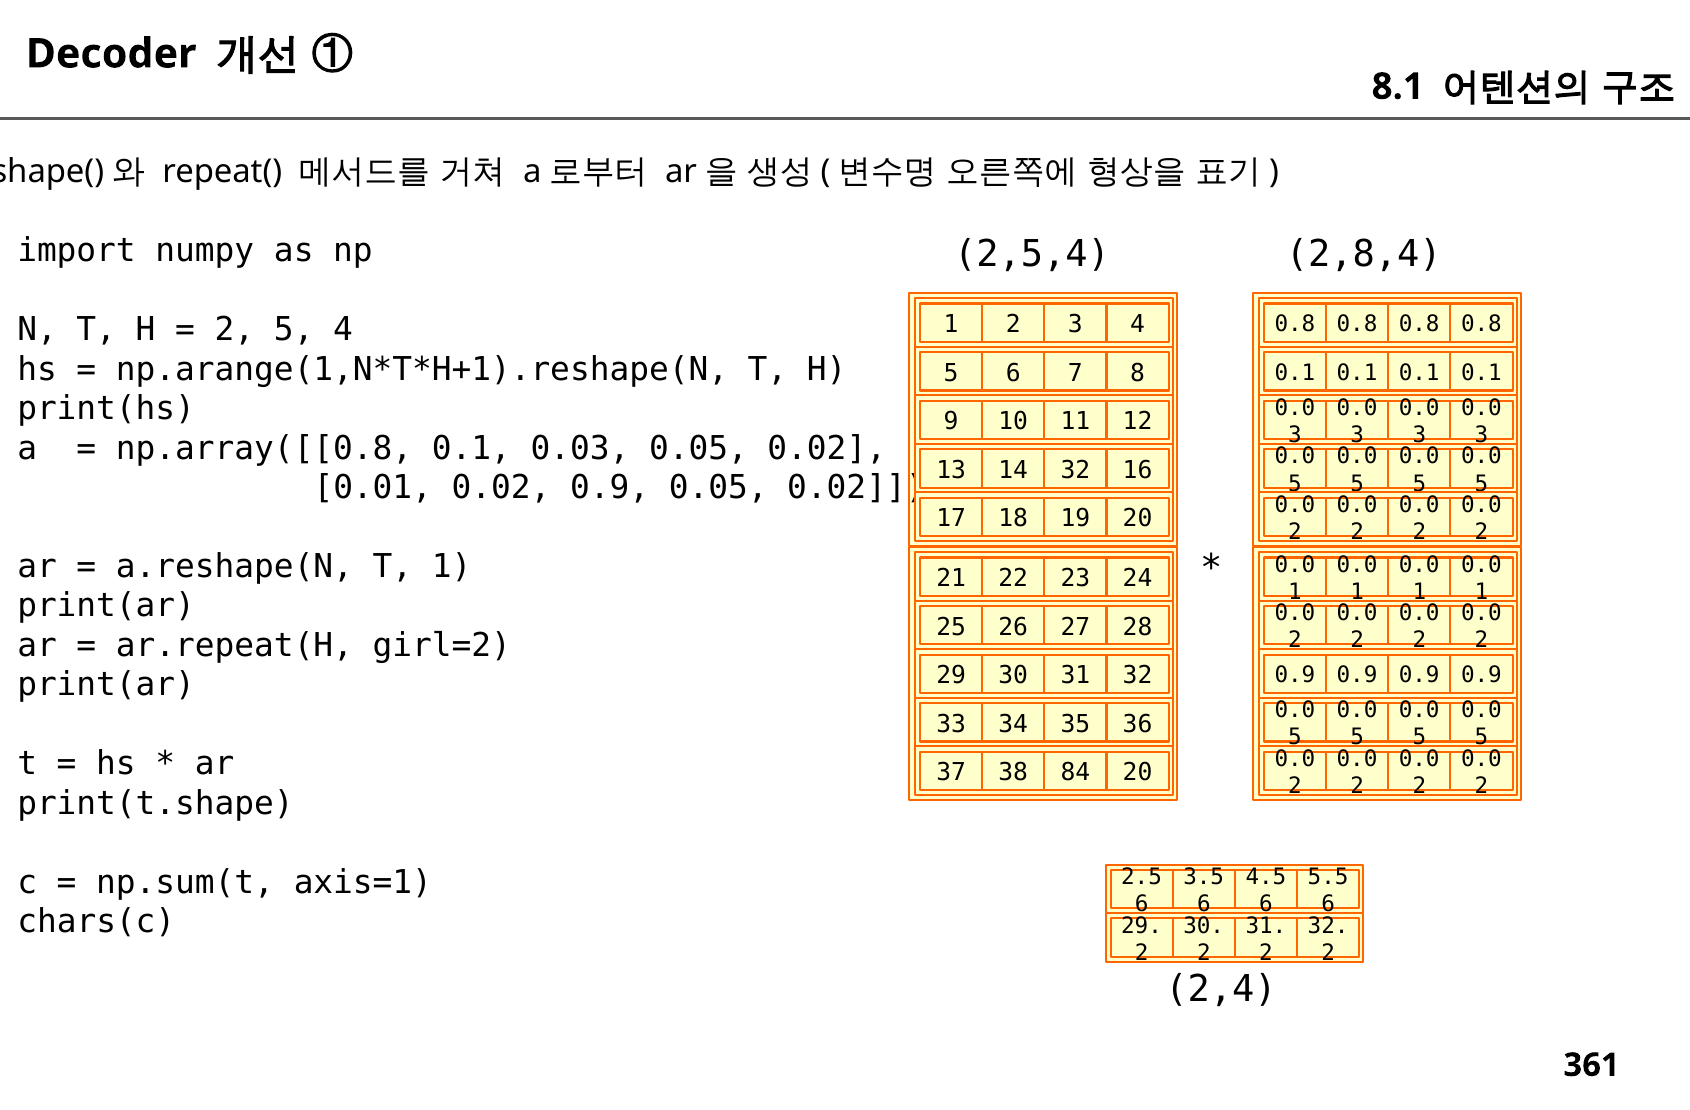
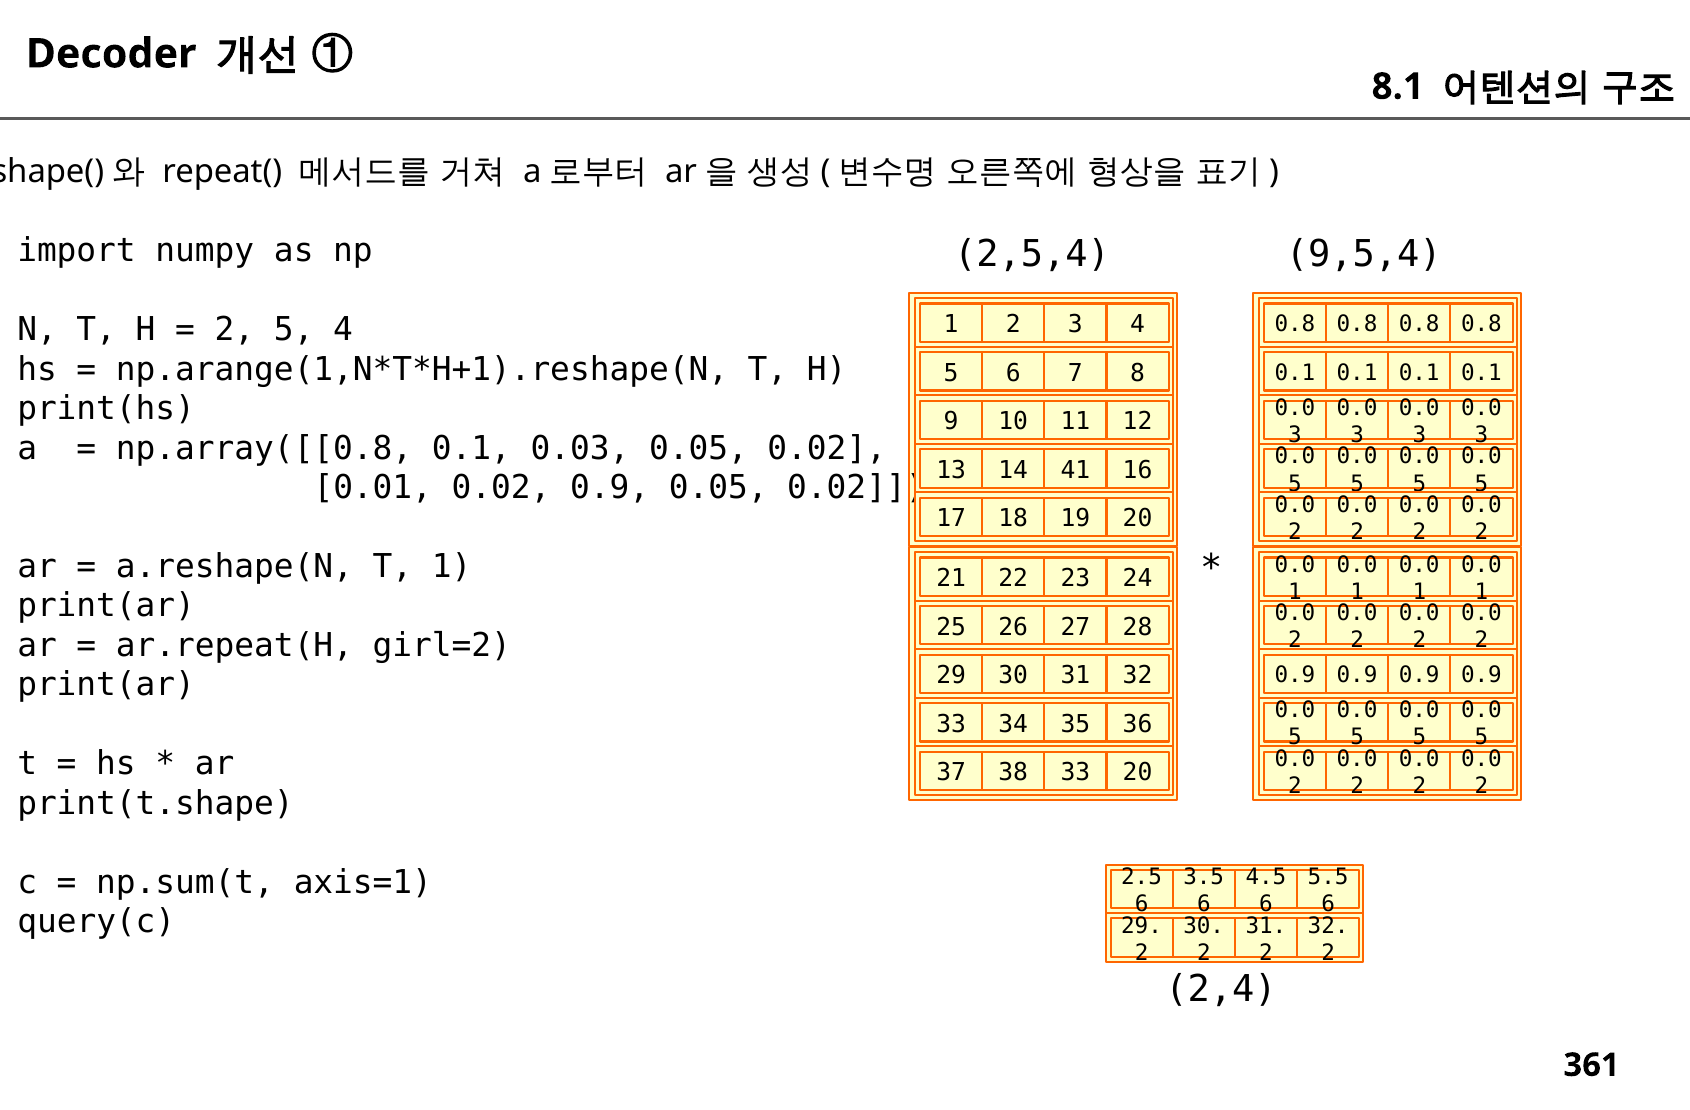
2,8,4: 2,8,4 -> 9,5,4
14 32: 32 -> 41
38 84: 84 -> 33
chars(c: chars(c -> query(c
